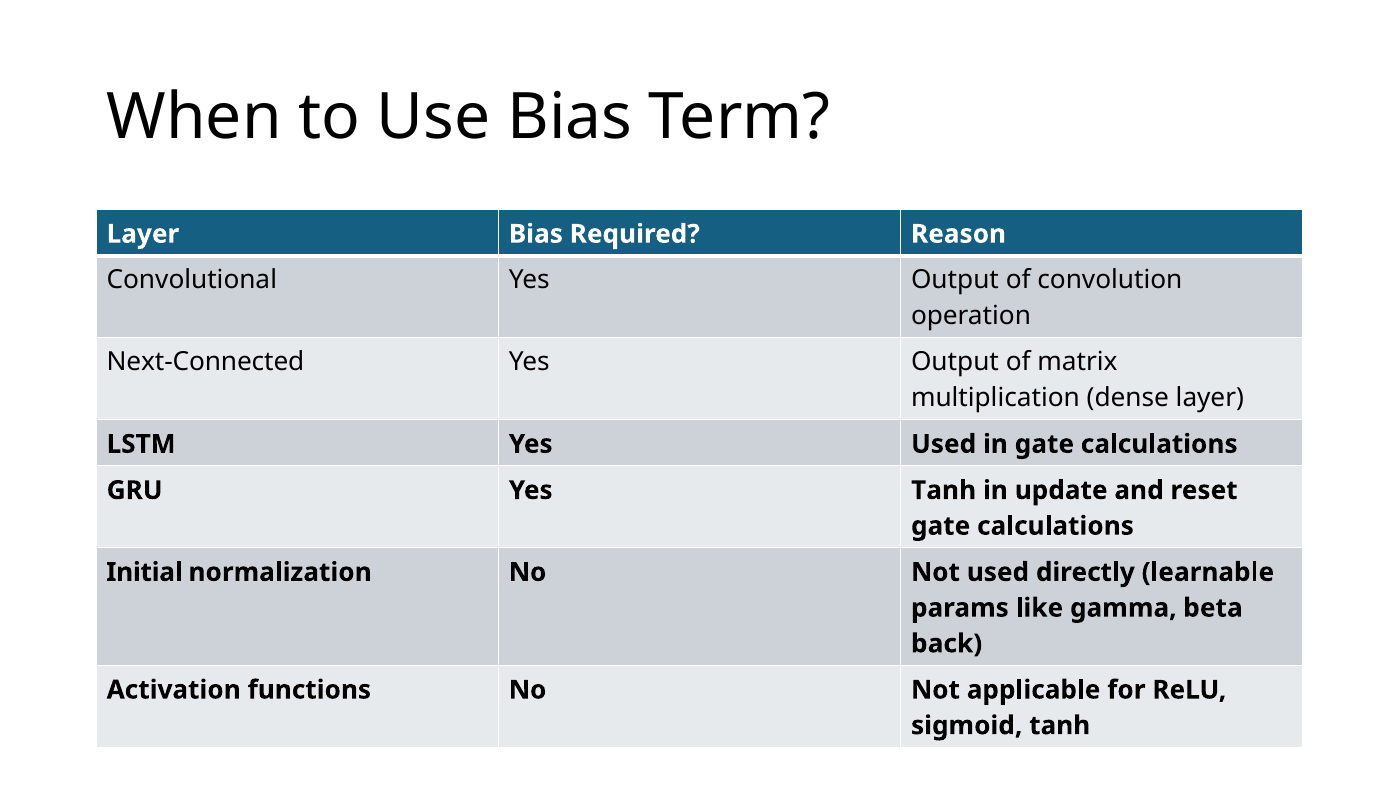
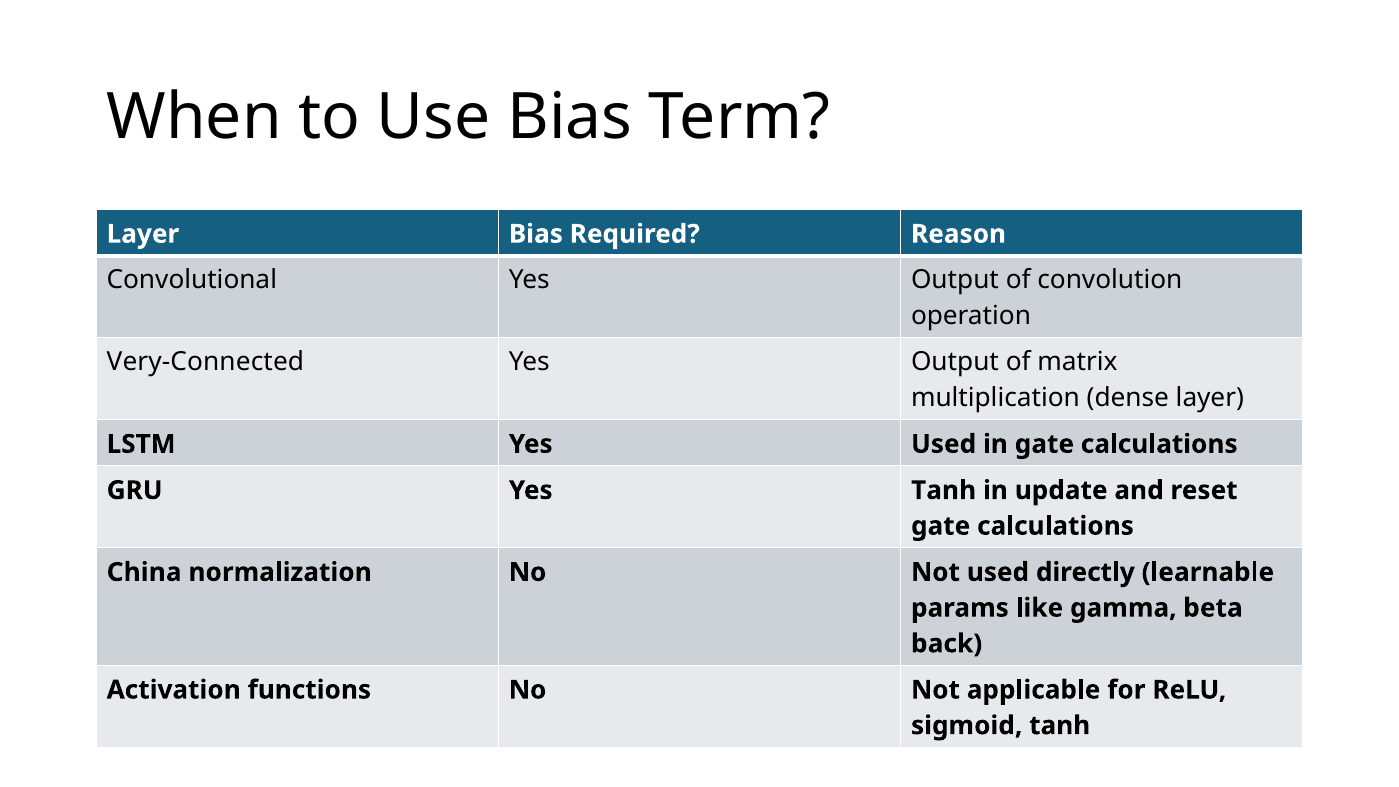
Next-Connected: Next-Connected -> Very-Connected
Initial: Initial -> China
